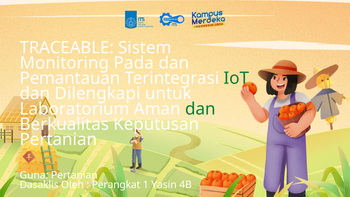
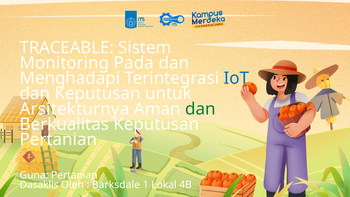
Pemantauan: Pemantauan -> Menghadapi
IoT colour: green -> blue
dan Dilengkapi: Dilengkapi -> Keputusan
Laboratorium: Laboratorium -> Arsitekturnya
Perangkat: Perangkat -> Barksdale
Yasin: Yasin -> Lokal
